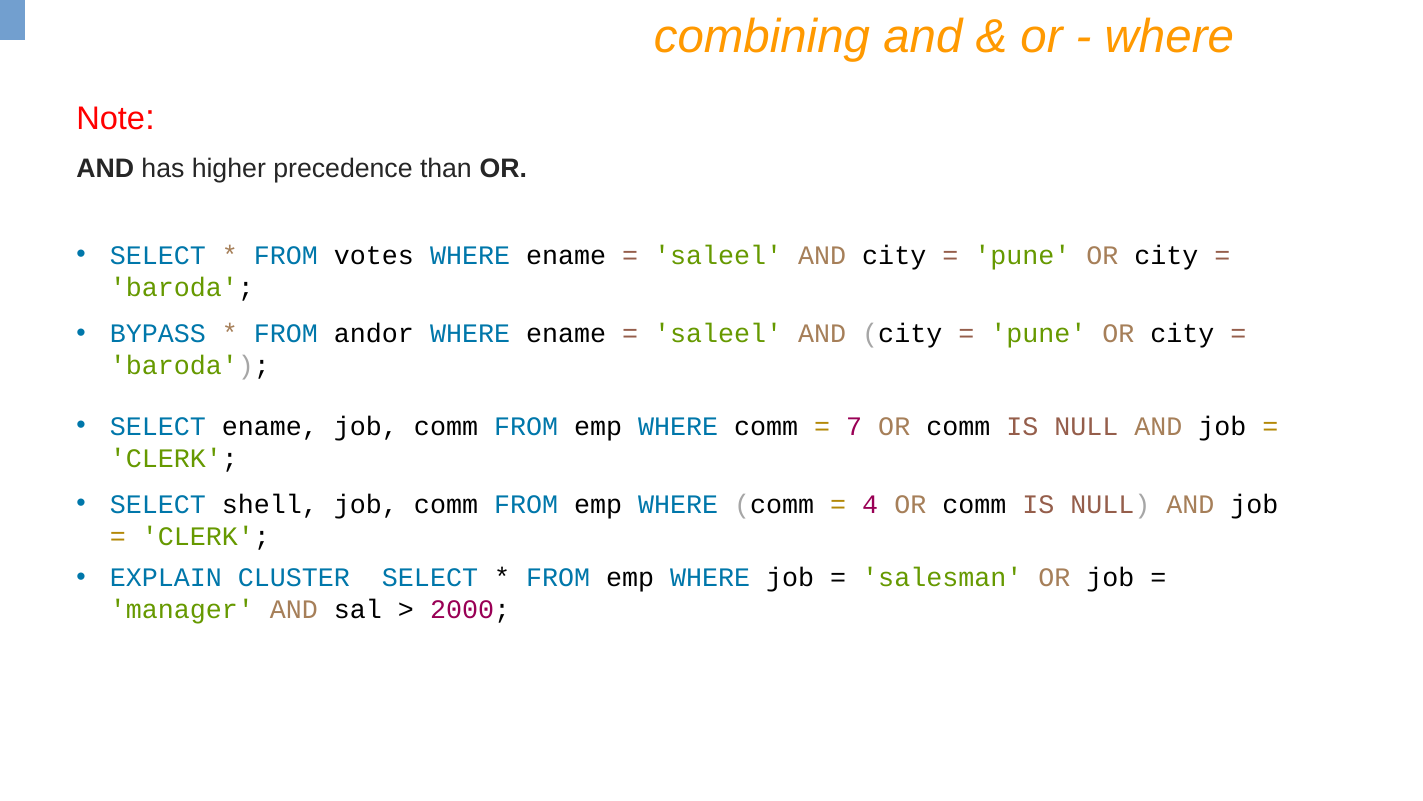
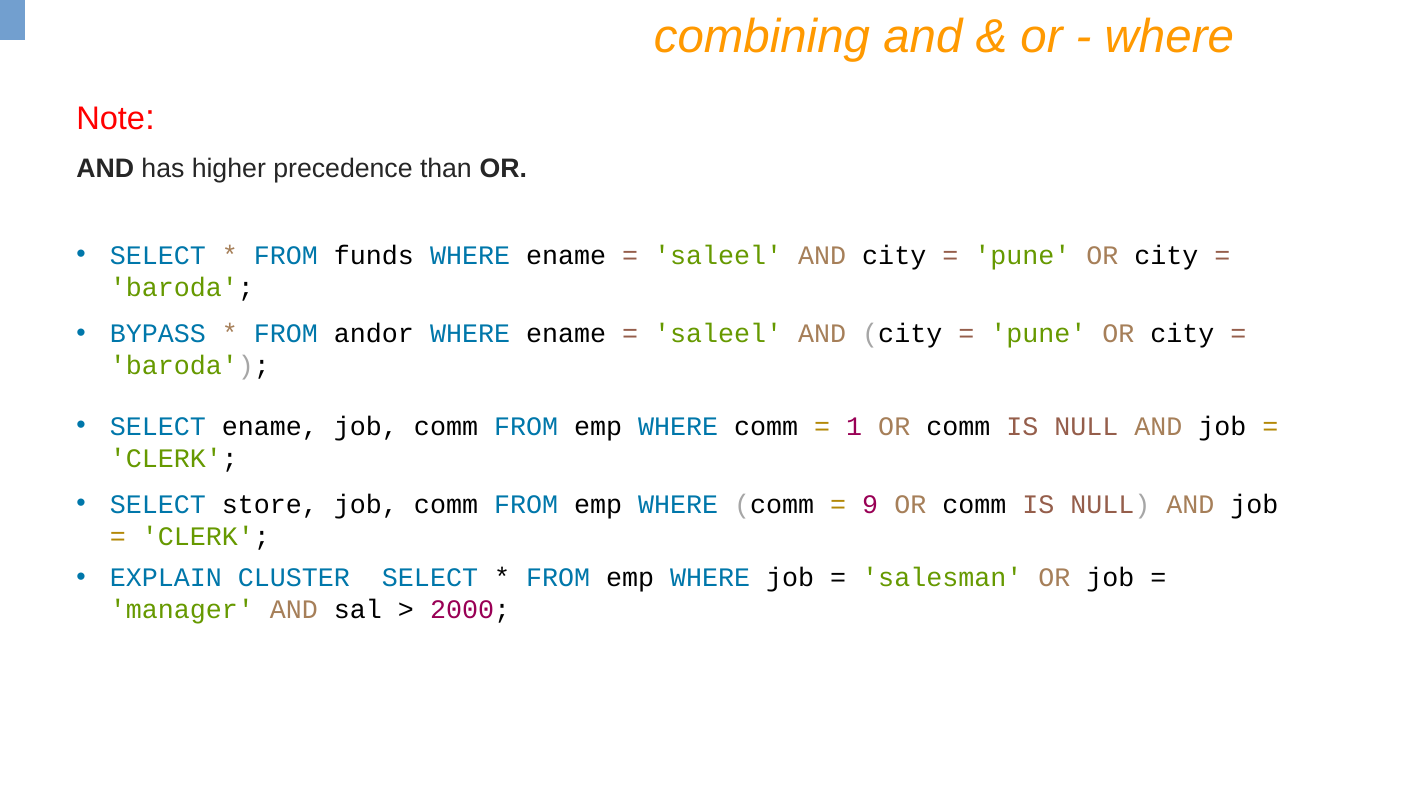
votes: votes -> funds
7: 7 -> 1
shell: shell -> store
4: 4 -> 9
